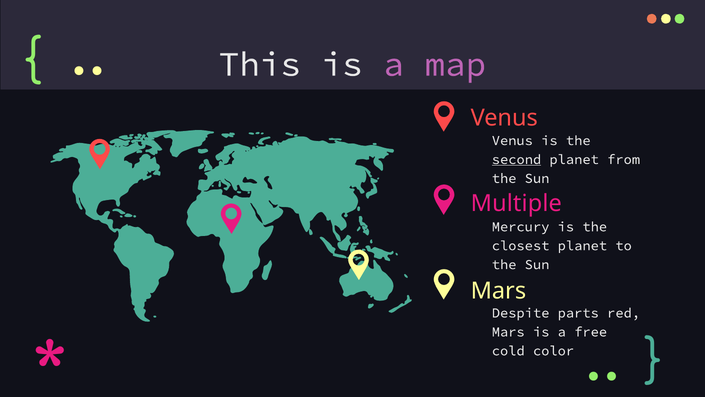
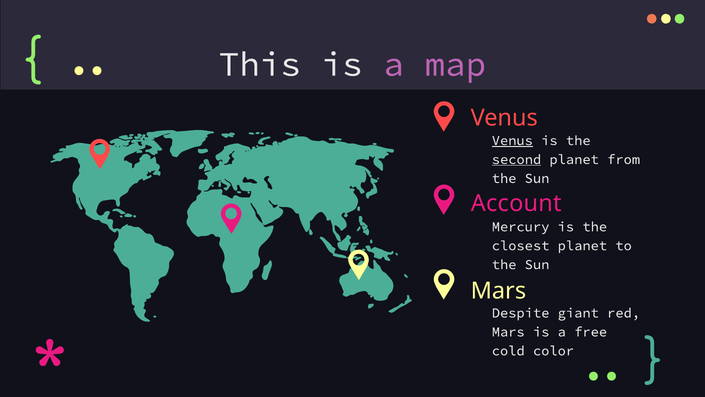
Venus at (512, 140) underline: none -> present
Multiple: Multiple -> Account
parts: parts -> giant
